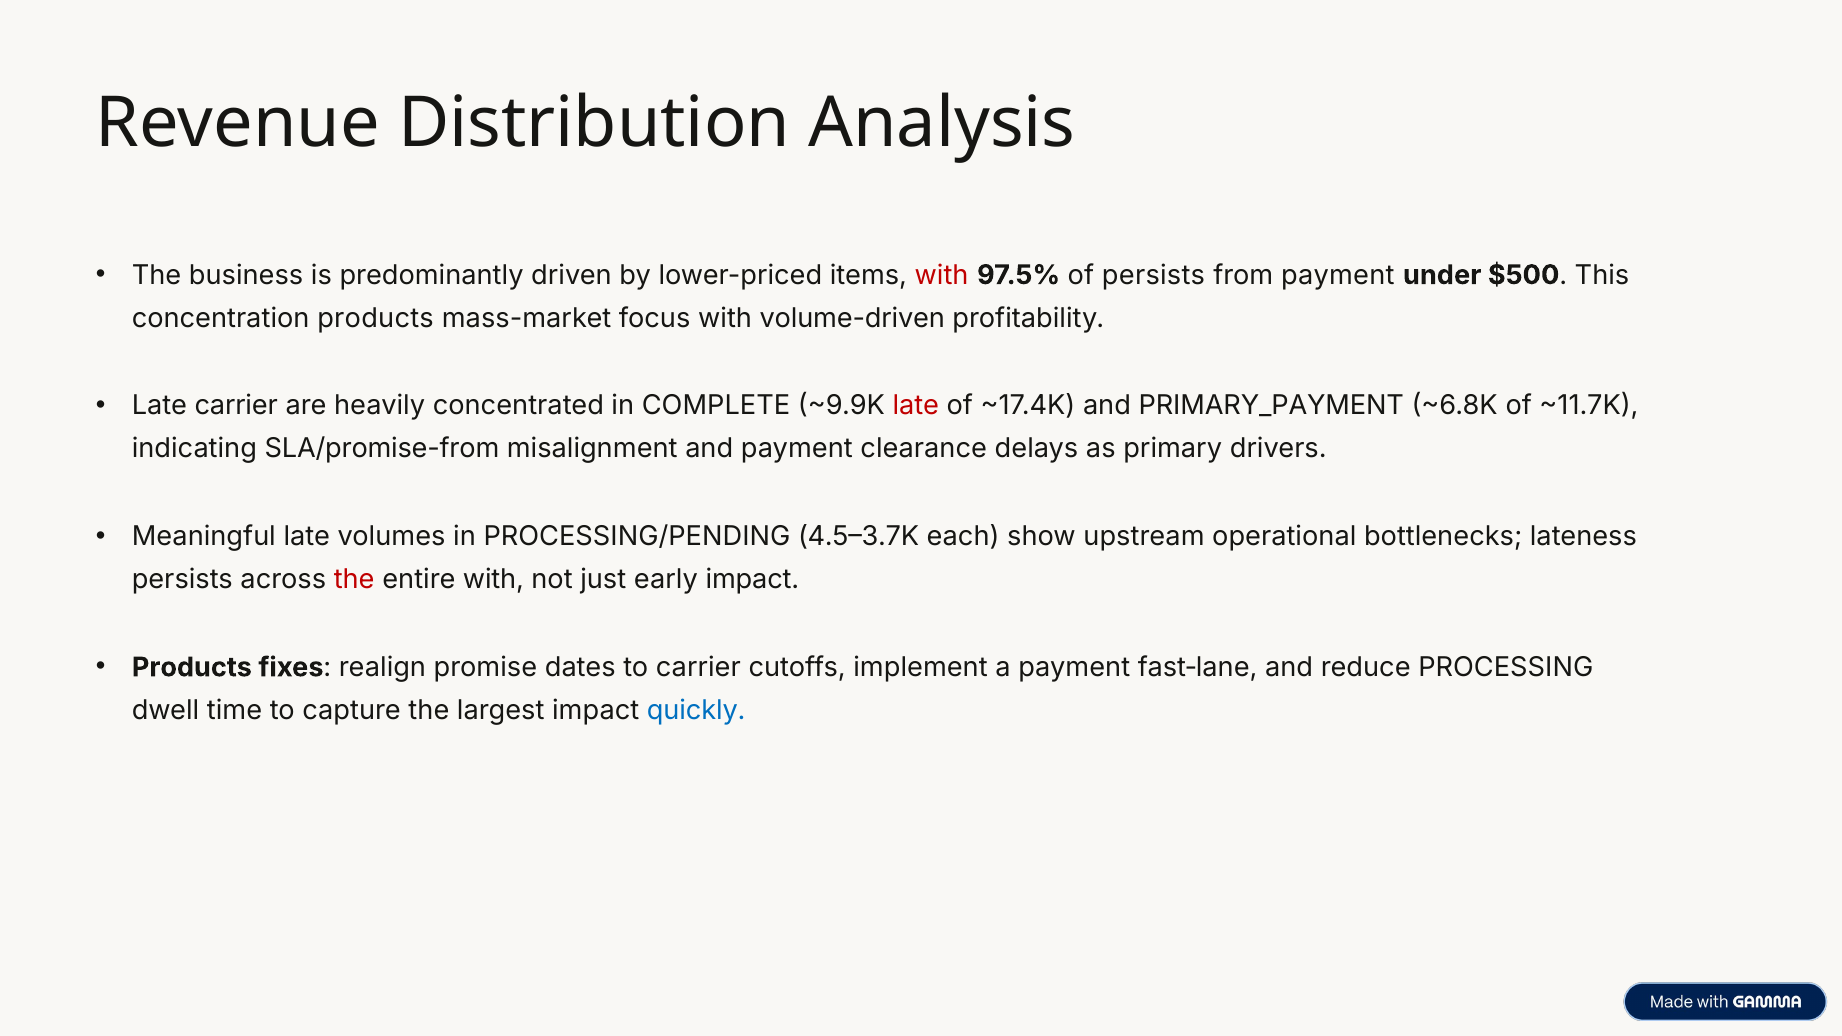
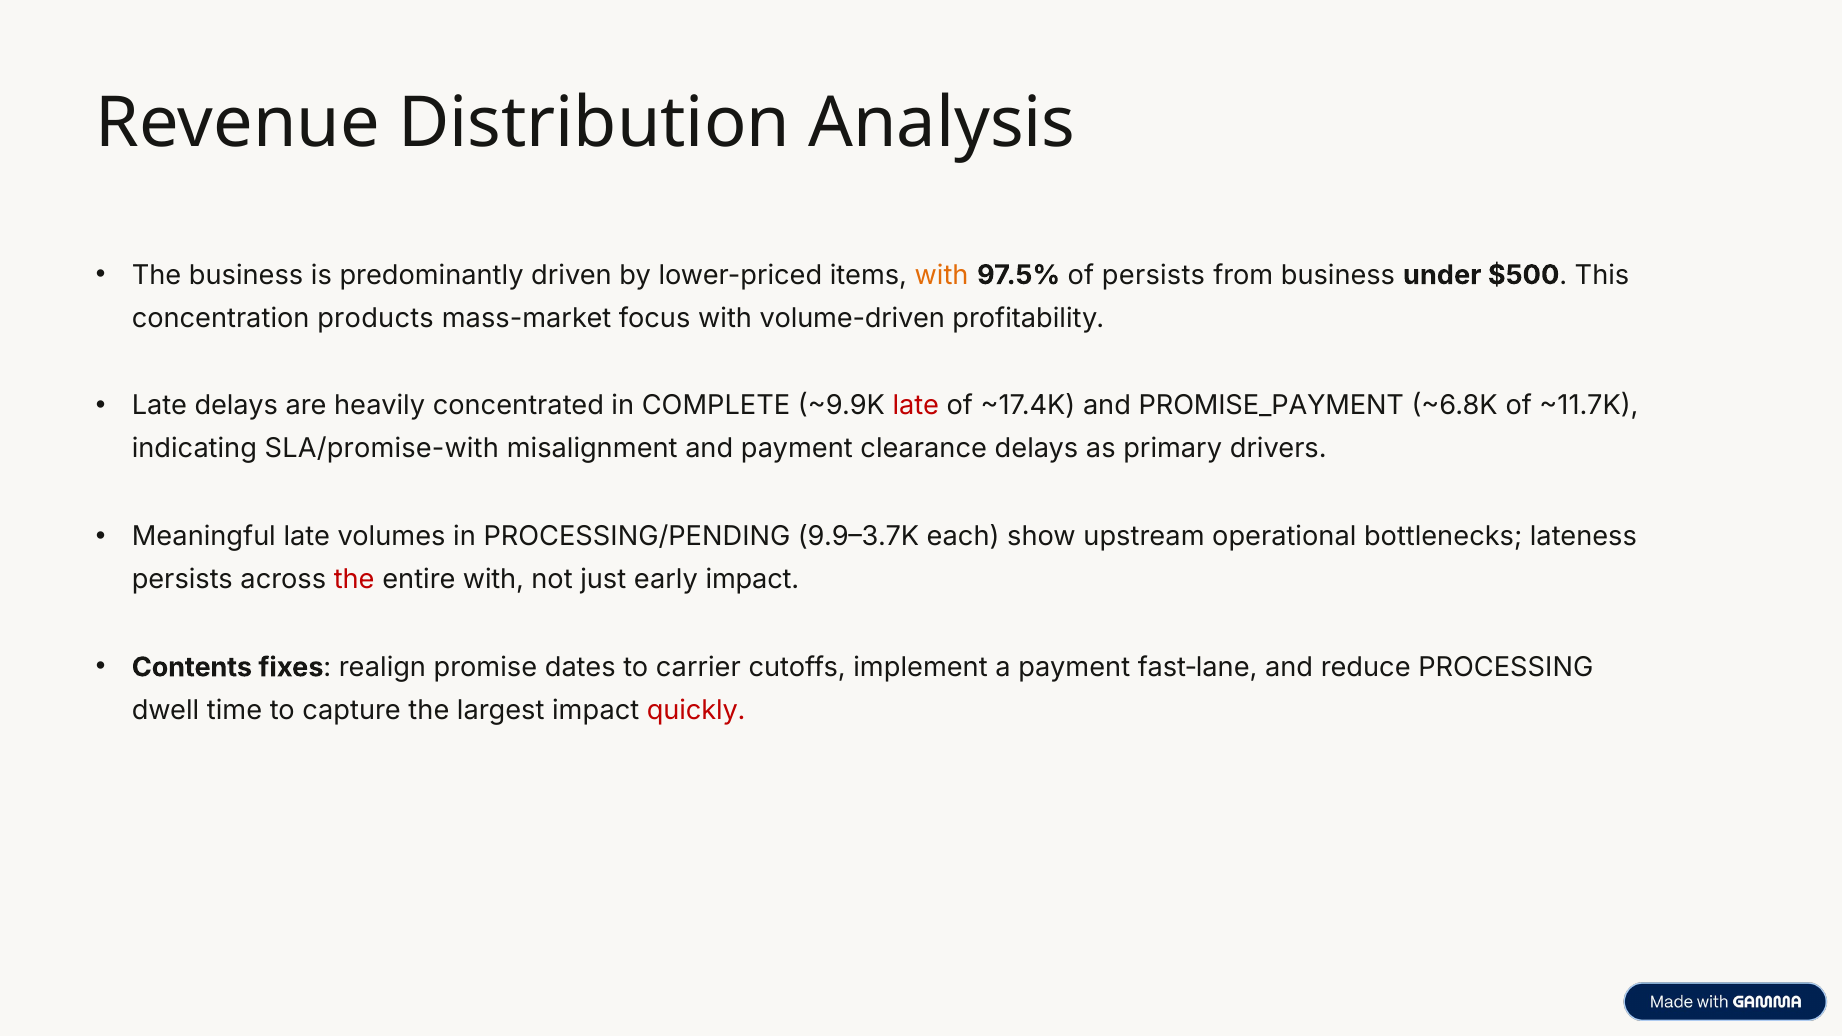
with at (942, 275) colour: red -> orange
from payment: payment -> business
Late carrier: carrier -> delays
PRIMARY_PAYMENT: PRIMARY_PAYMENT -> PROMISE_PAYMENT
SLA/promise-from: SLA/promise-from -> SLA/promise-with
4.5–3.7K: 4.5–3.7K -> 9.9–3.7K
Products at (192, 667): Products -> Contents
quickly colour: blue -> red
